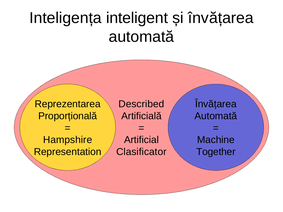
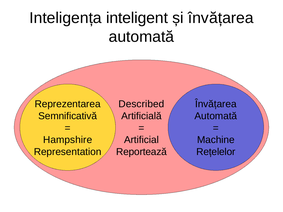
Proporțională: Proporțională -> Semnificativă
Clasificator: Clasificator -> Reportează
Together: Together -> Rețelelor
